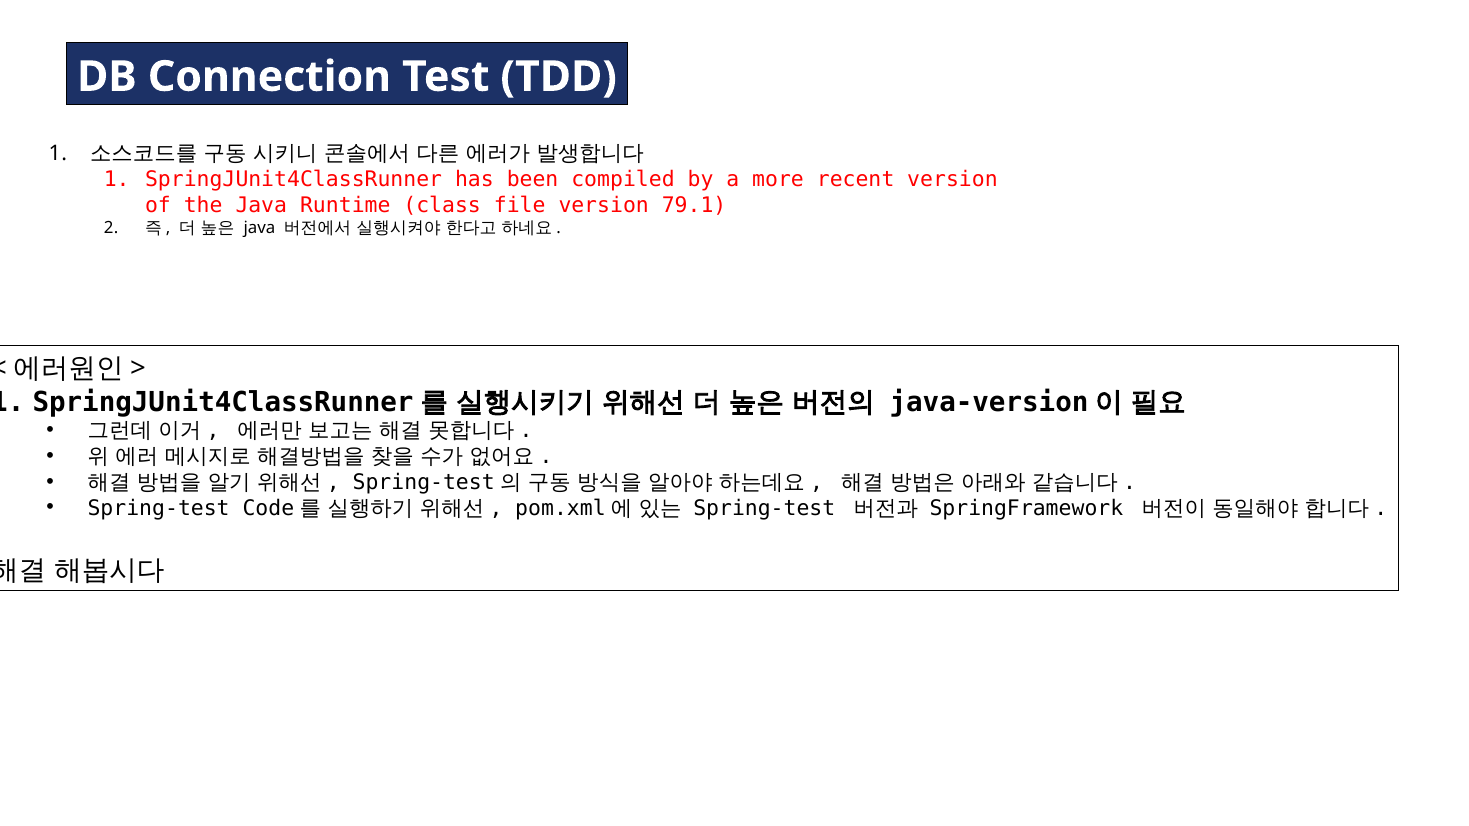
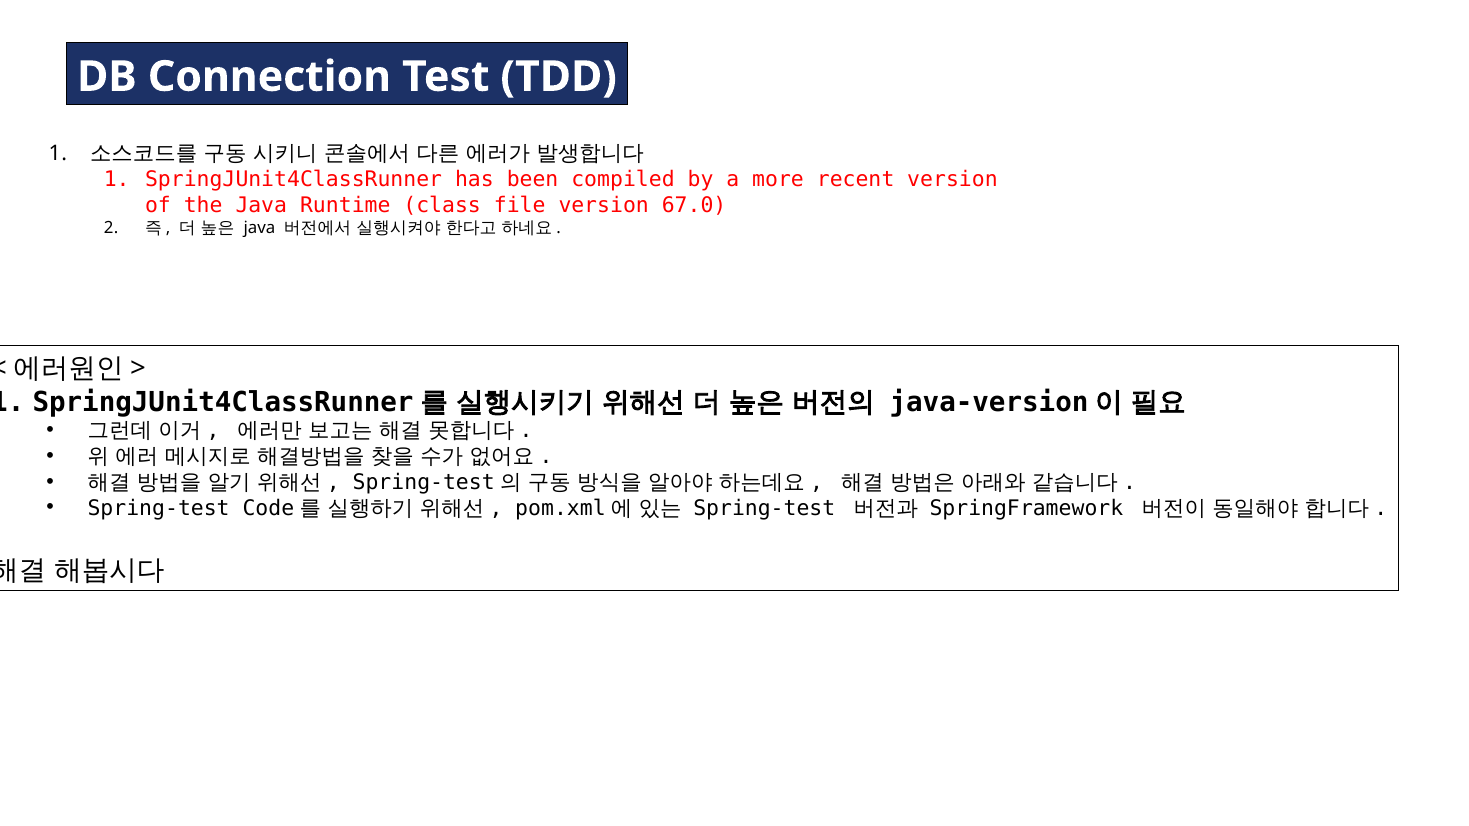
79.1: 79.1 -> 67.0
